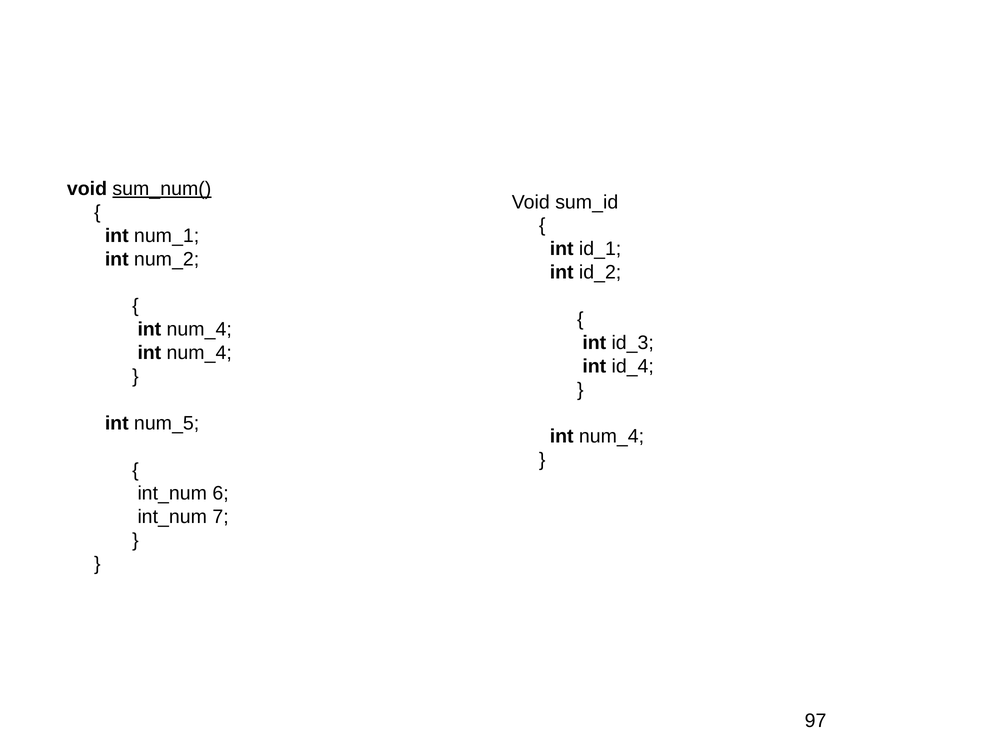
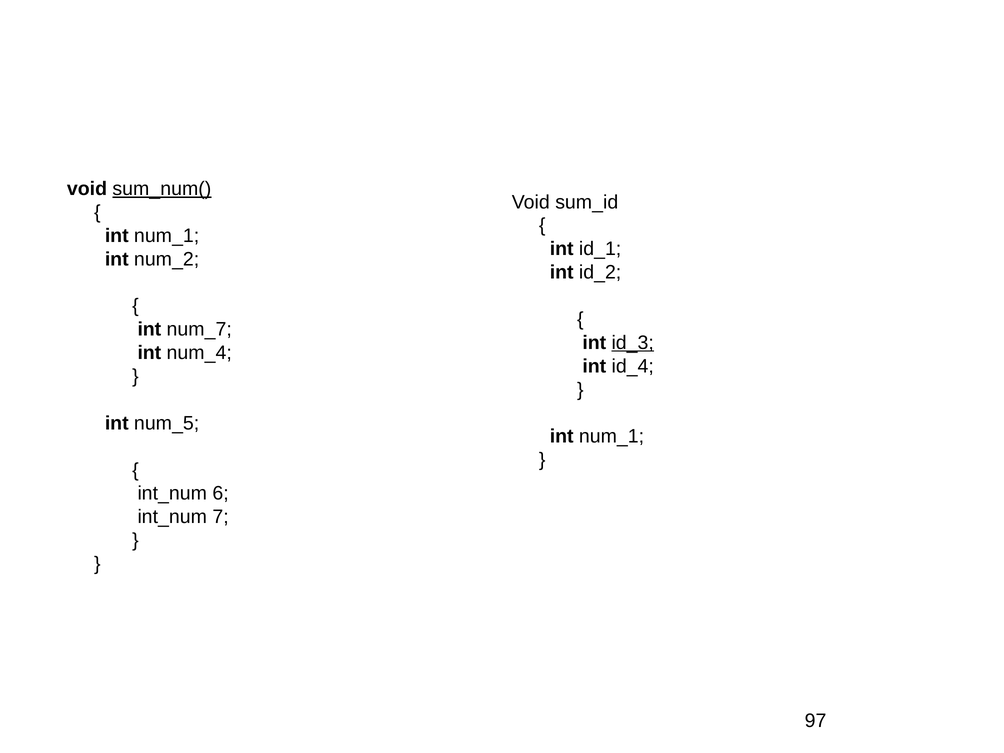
num_4 at (199, 329): num_4 -> num_7
id_3 underline: none -> present
num_4 at (612, 437): num_4 -> num_1
